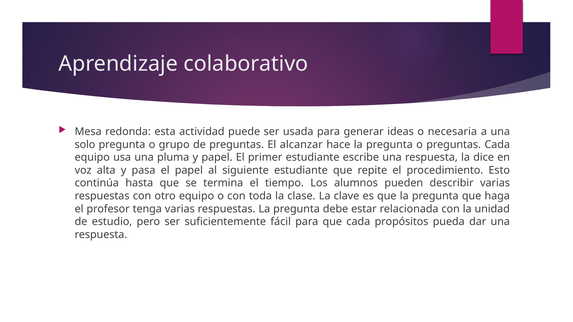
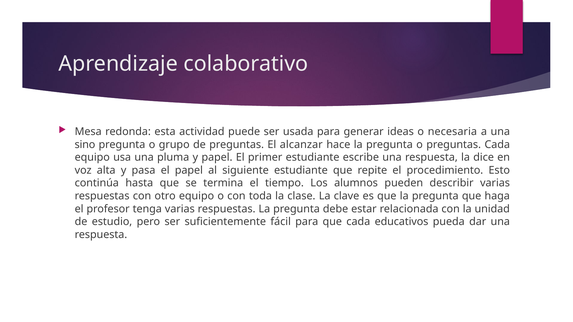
solo: solo -> sino
propósitos: propósitos -> educativos
